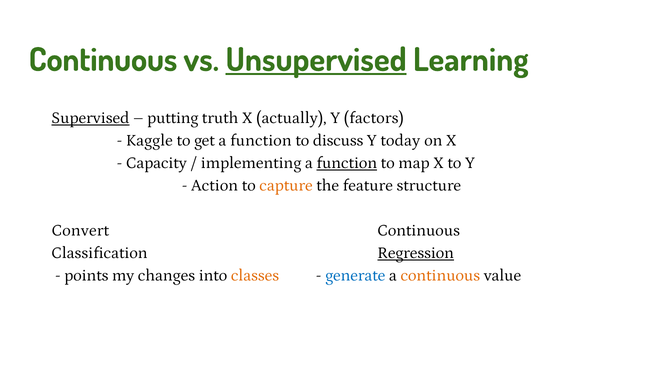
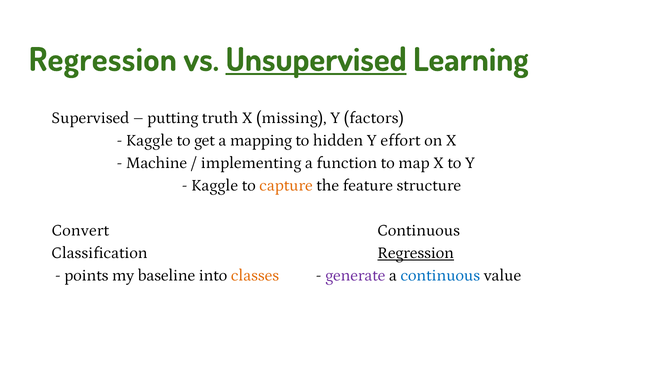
Continuous at (103, 60): Continuous -> Regression
Supervised underline: present -> none
actually: actually -> missing
get a function: function -> mapping
discuss: discuss -> hidden
today: today -> effort
Capacity: Capacity -> Machine
function at (347, 163) underline: present -> none
Action at (215, 185): Action -> Kaggle
changes: changes -> baseline
generate colour: blue -> purple
continuous at (440, 275) colour: orange -> blue
